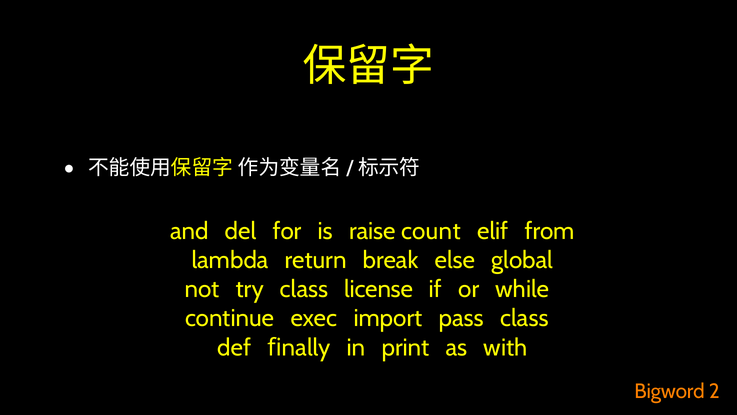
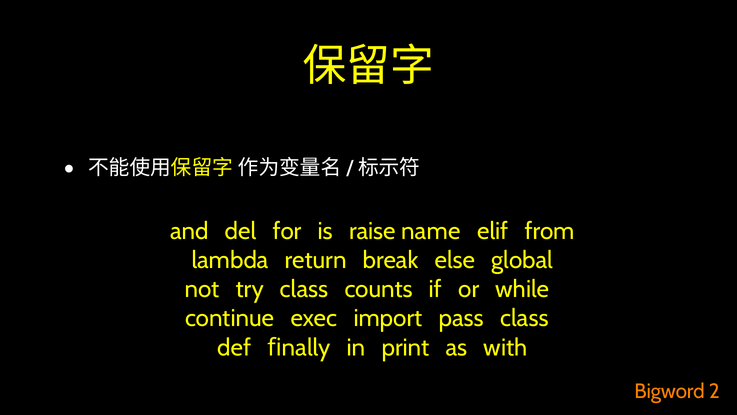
count: count -> name
license: license -> counts
